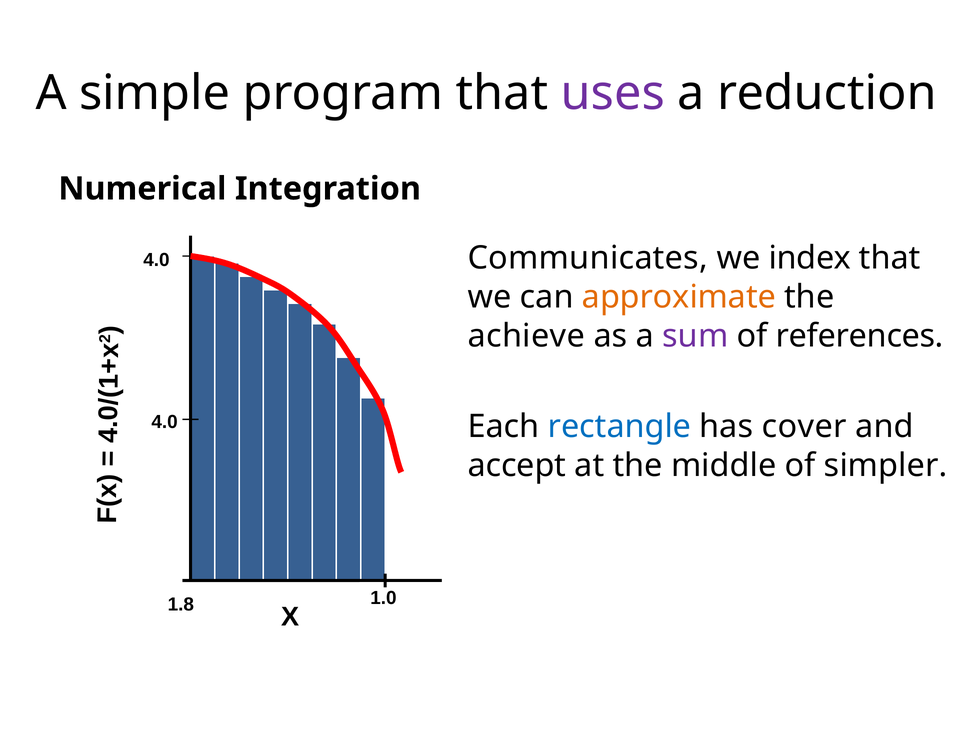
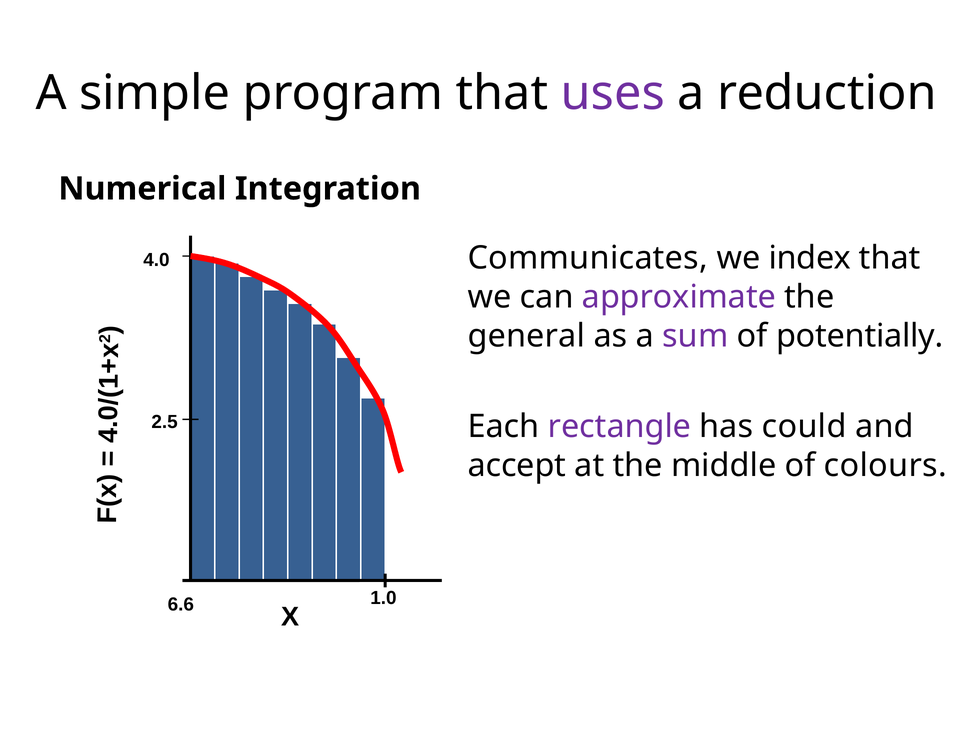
approximate colour: orange -> purple
achieve: achieve -> general
references: references -> potentially
4.0 at (165, 422): 4.0 -> 2.5
rectangle colour: blue -> purple
cover: cover -> could
simpler: simpler -> colours
1.8: 1.8 -> 6.6
